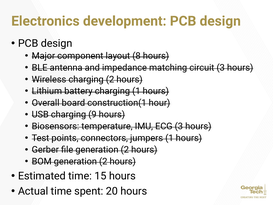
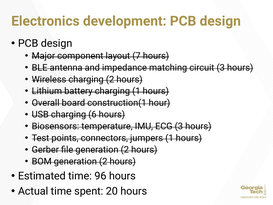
8: 8 -> 7
9: 9 -> 6
15: 15 -> 96
